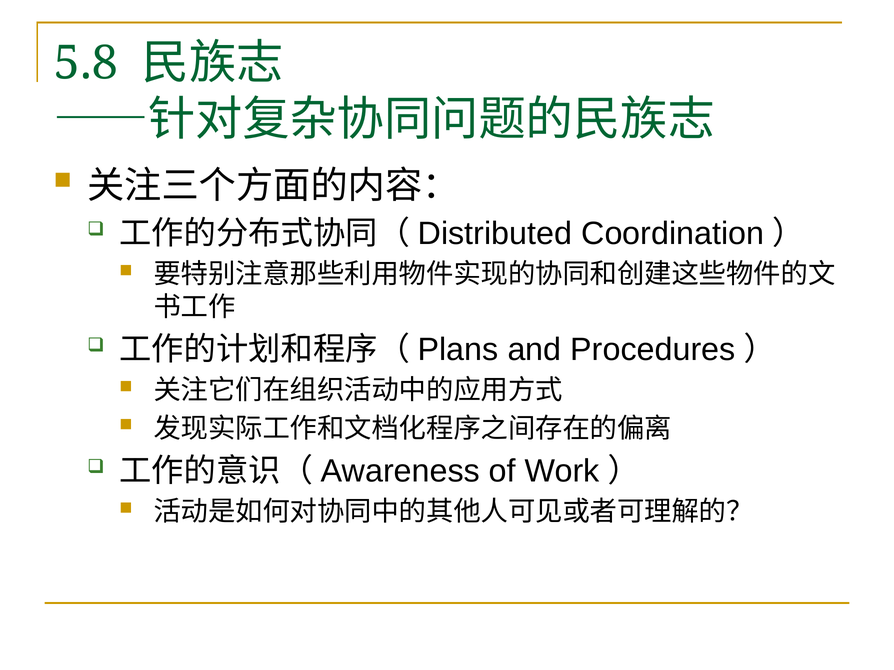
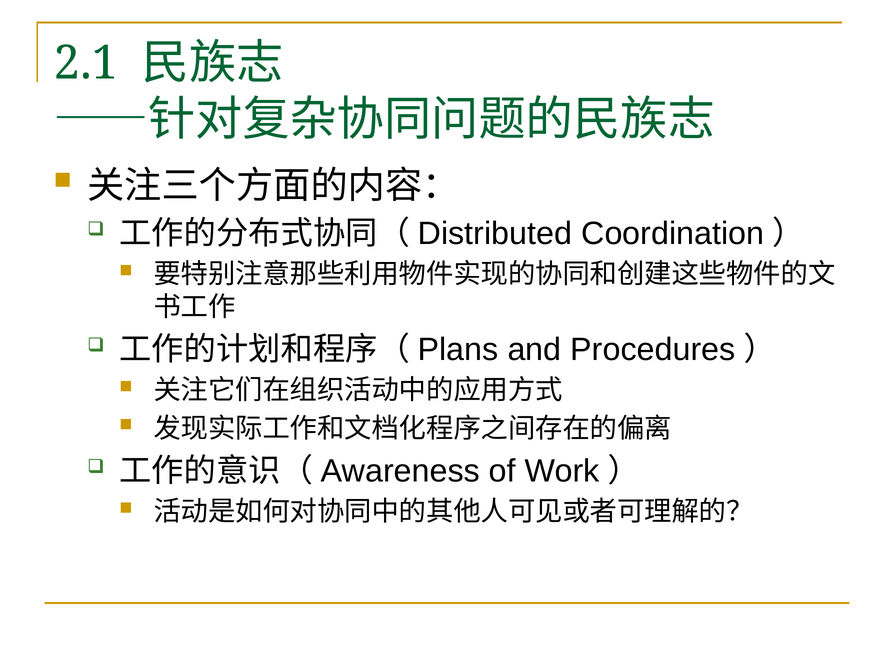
5.8: 5.8 -> 2.1
